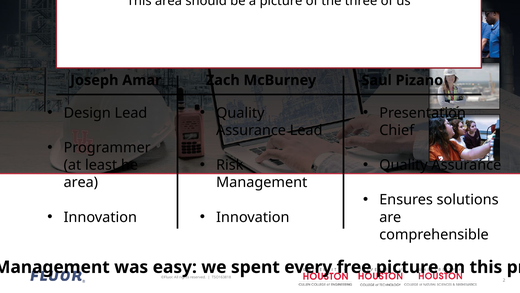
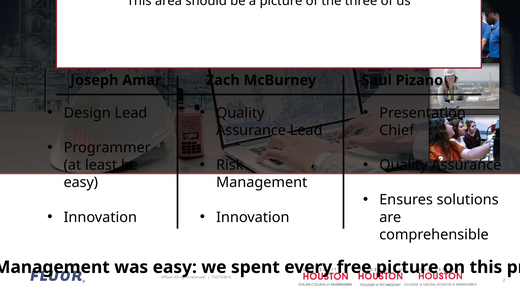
area at (81, 182): area -> easy
